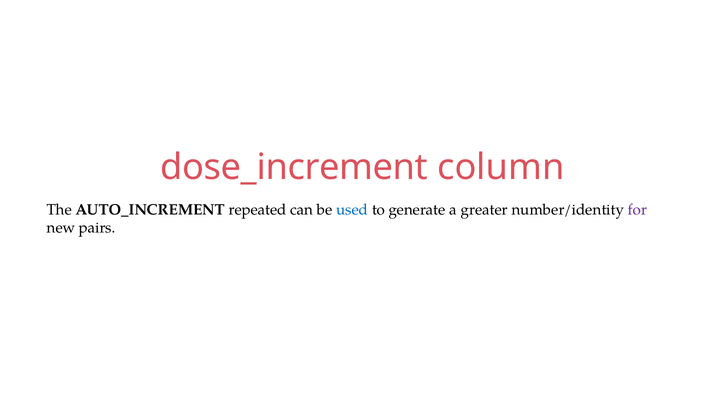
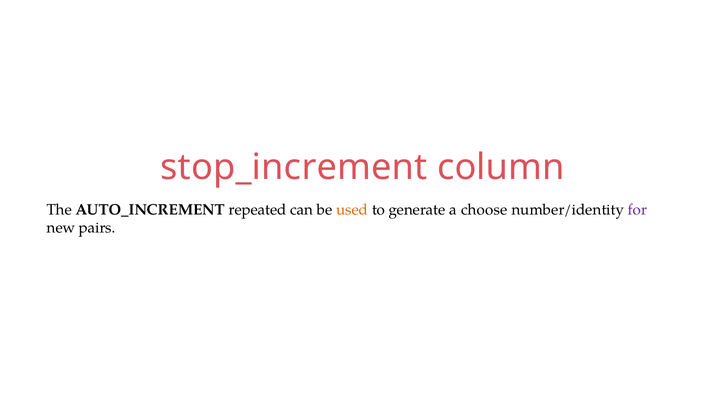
dose_increment: dose_increment -> stop_increment
used colour: blue -> orange
greater: greater -> choose
